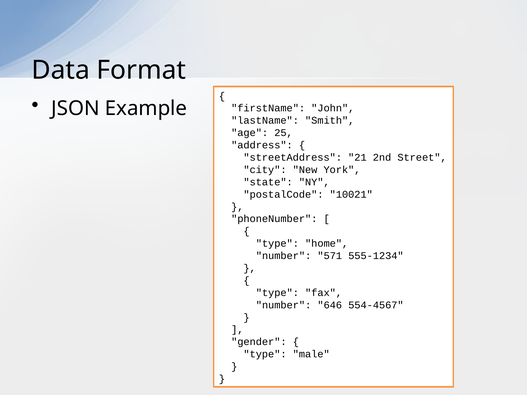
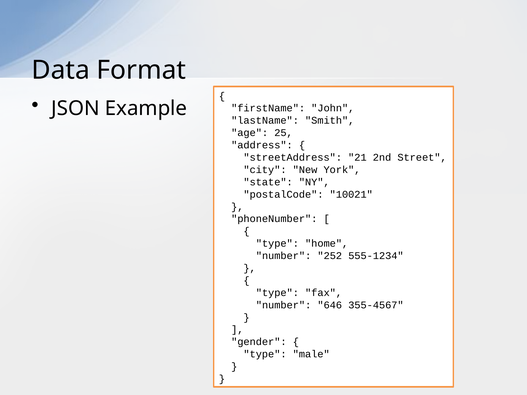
571: 571 -> 252
554-4567: 554-4567 -> 355-4567
